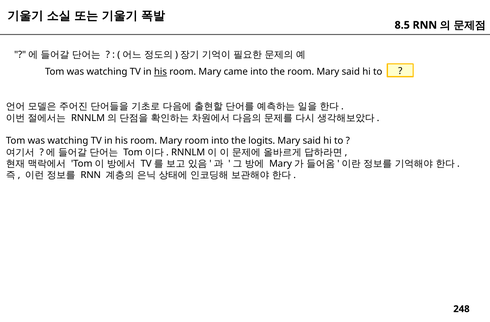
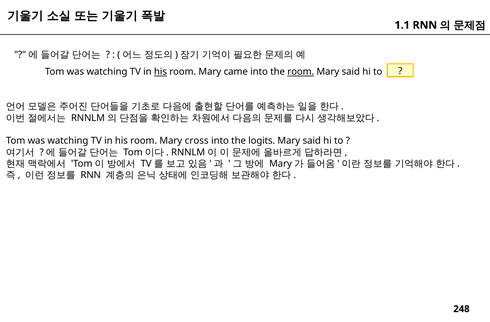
8.5: 8.5 -> 1.1
room at (301, 72) underline: none -> present
Mary room: room -> cross
